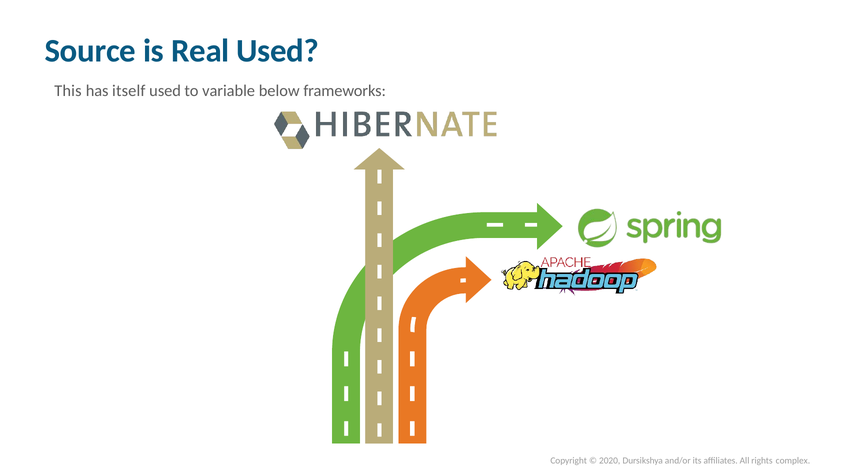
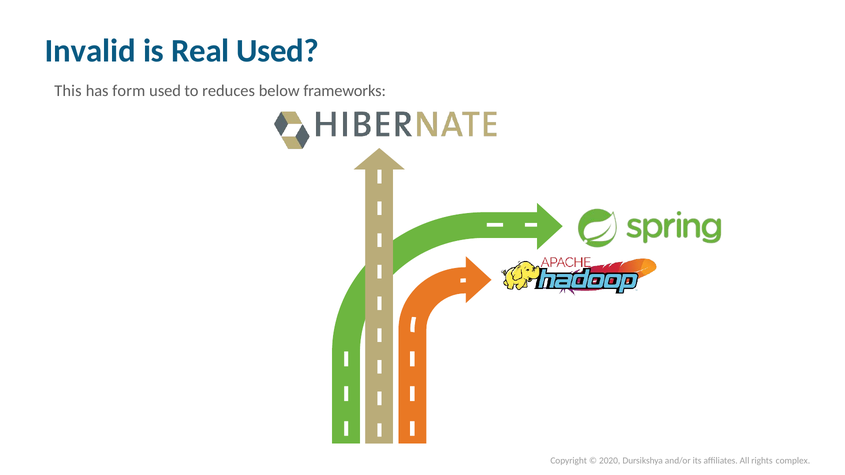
Source: Source -> Invalid
itself: itself -> form
variable: variable -> reduces
